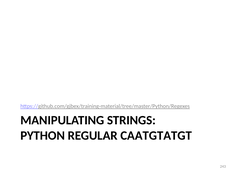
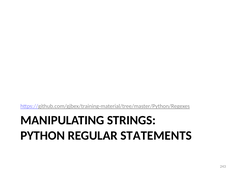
CAATGTATGT: CAATGTATGT -> STATEMENTS
